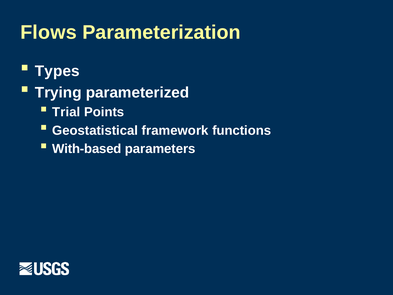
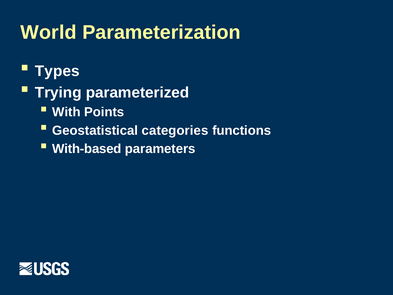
Flows: Flows -> World
Trial: Trial -> With
framework: framework -> categories
